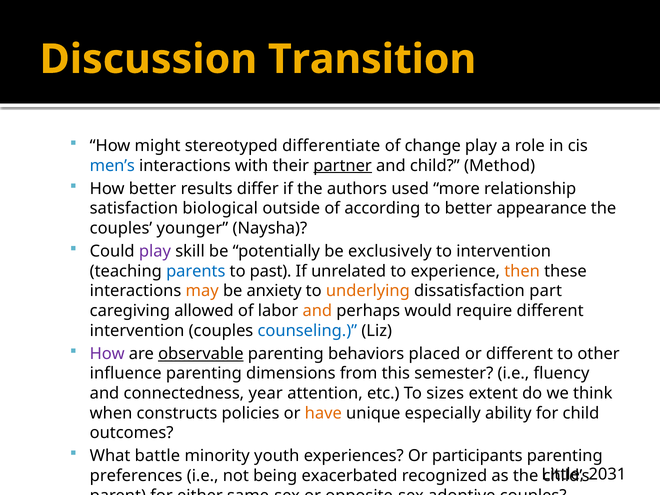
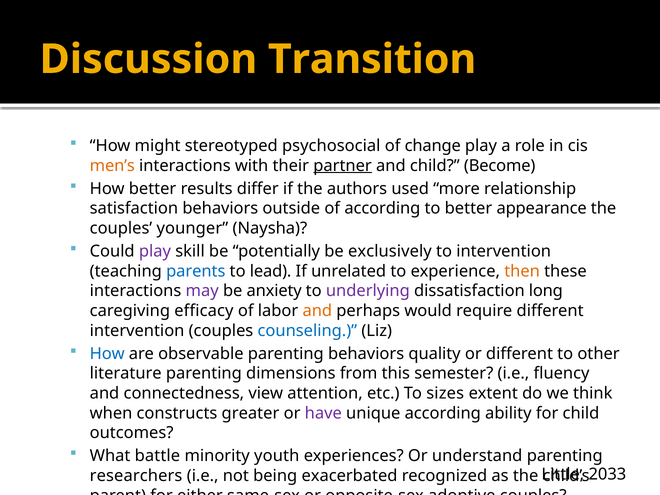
differentiate: differentiate -> psychosocial
men’s colour: blue -> orange
Method: Method -> Become
satisfaction biological: biological -> behaviors
past: past -> lead
may colour: orange -> purple
underlying colour: orange -> purple
part: part -> long
allowed: allowed -> efficacy
How at (107, 354) colour: purple -> blue
observable underline: present -> none
placed: placed -> quality
influence: influence -> literature
year: year -> view
policies: policies -> greater
have colour: orange -> purple
unique especially: especially -> according
participants: participants -> understand
2031: 2031 -> 2033
preferences: preferences -> researchers
